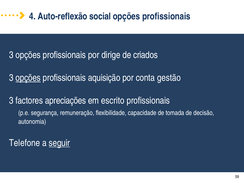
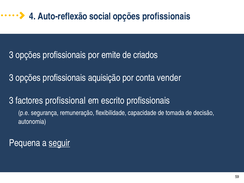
dirige: dirige -> emite
opções at (28, 78) underline: present -> none
gestão: gestão -> vender
apreciações: apreciações -> profissional
Telefone: Telefone -> Pequena
